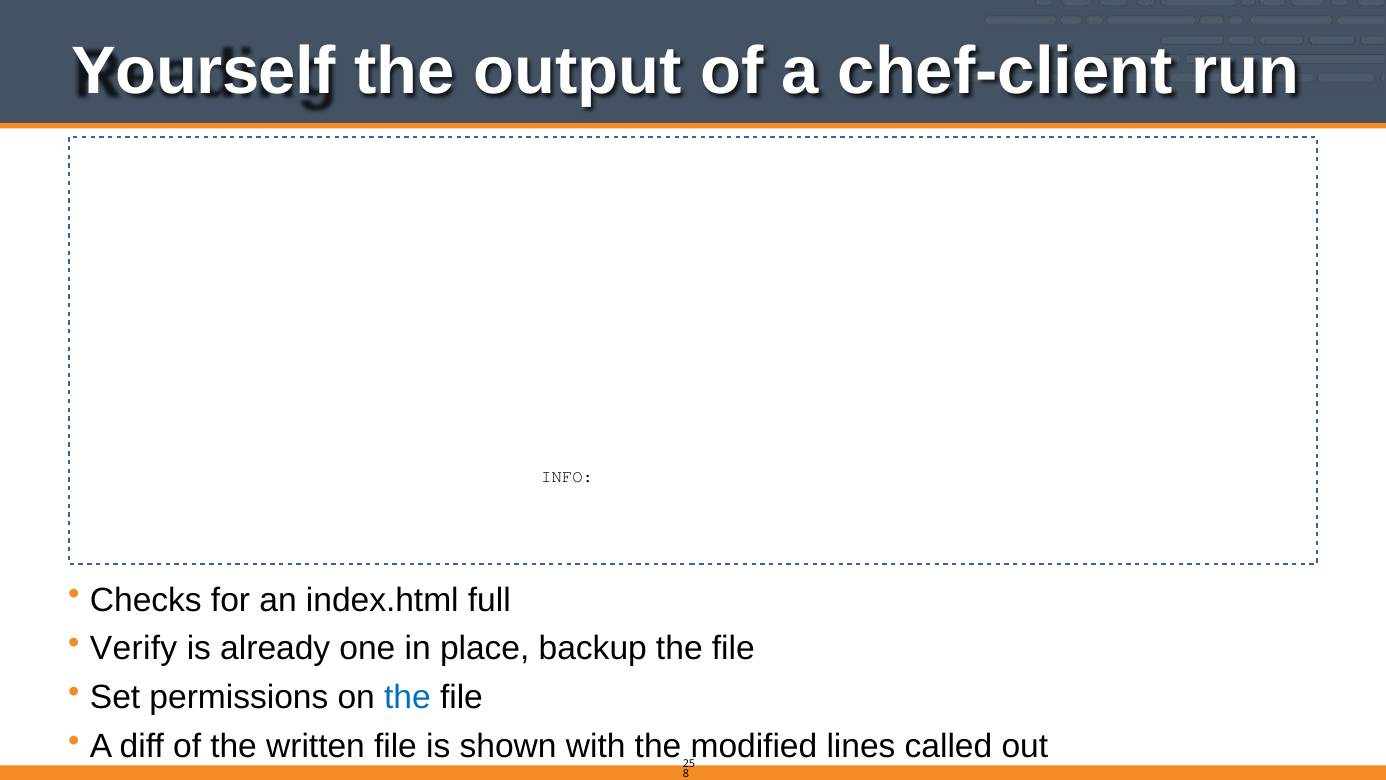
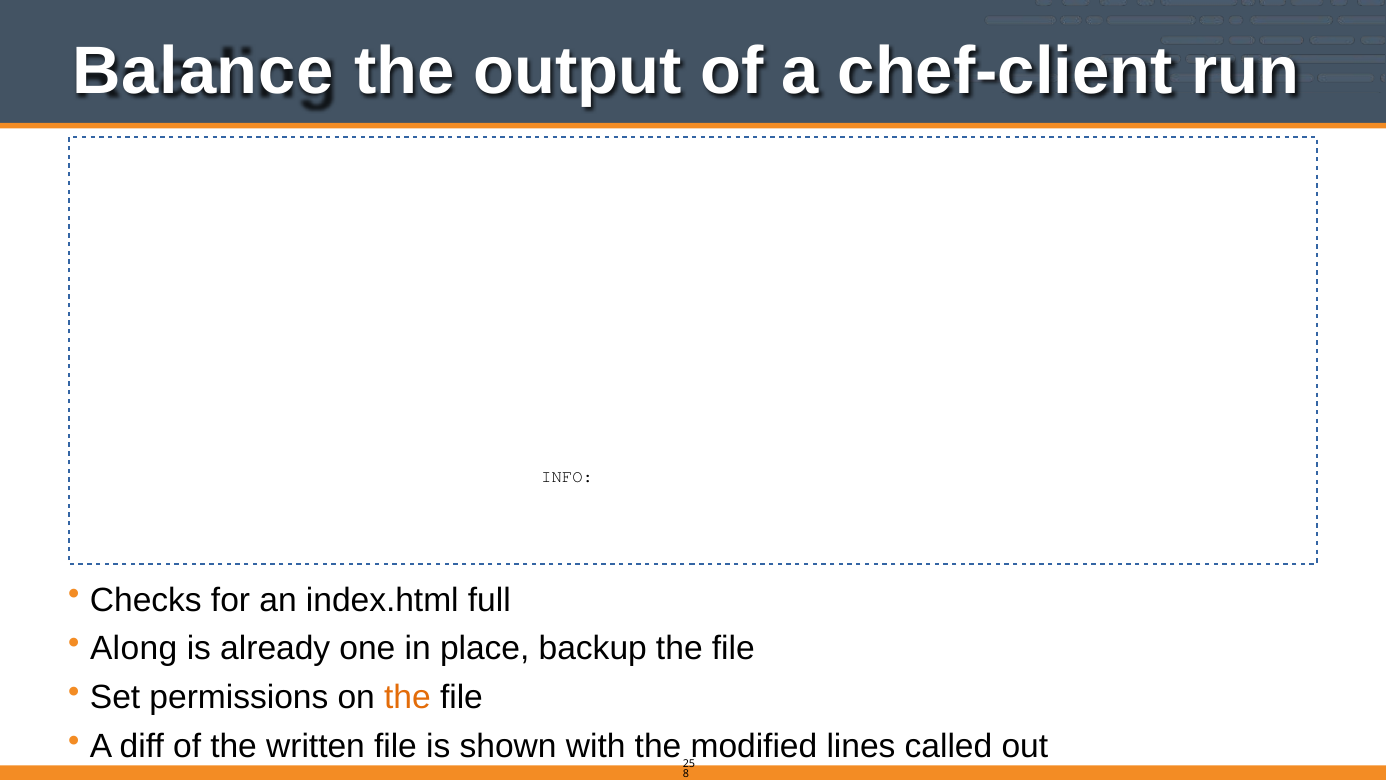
Yourself: Yourself -> Balance
Verify: Verify -> Along
the at (407, 698) colour: blue -> orange
